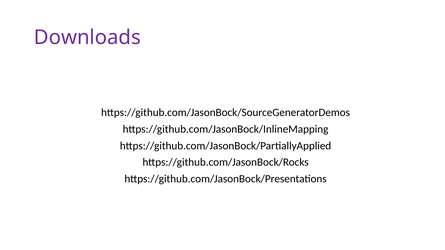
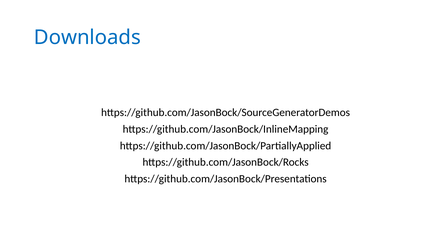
Downloads colour: purple -> blue
